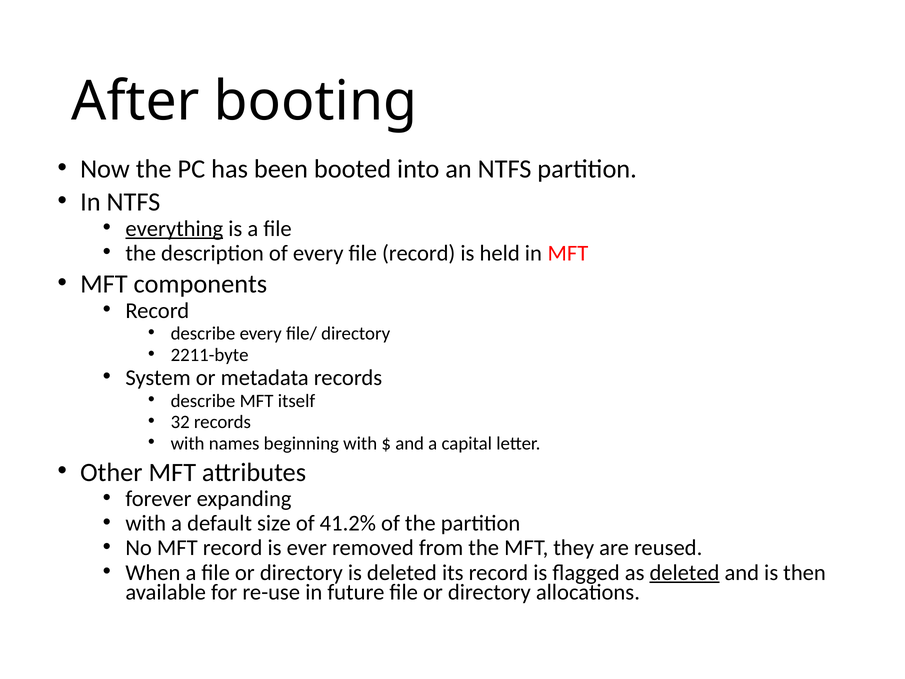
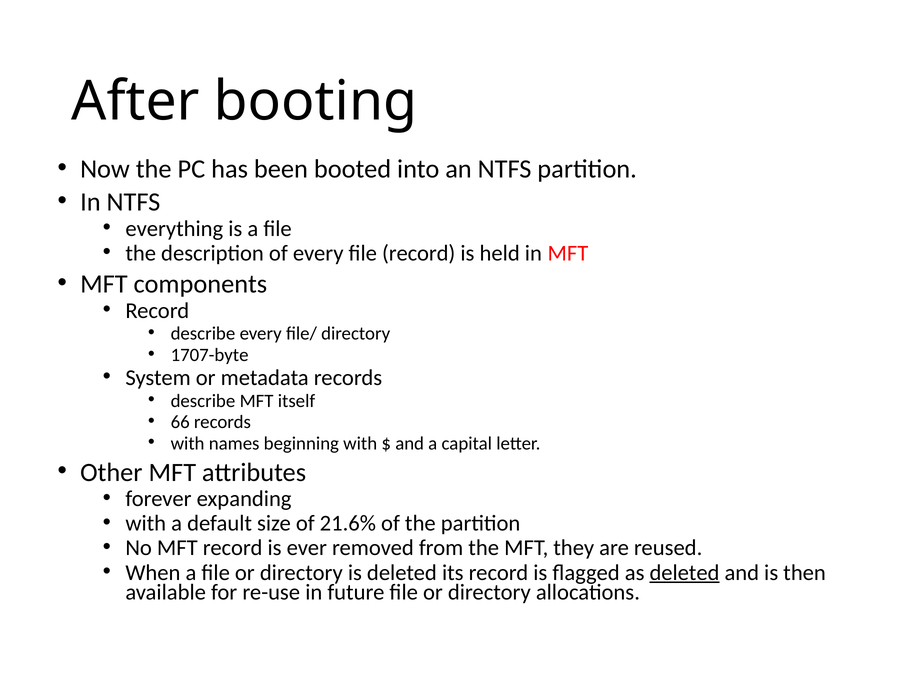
everything underline: present -> none
2211-byte: 2211-byte -> 1707-byte
32: 32 -> 66
41.2%: 41.2% -> 21.6%
